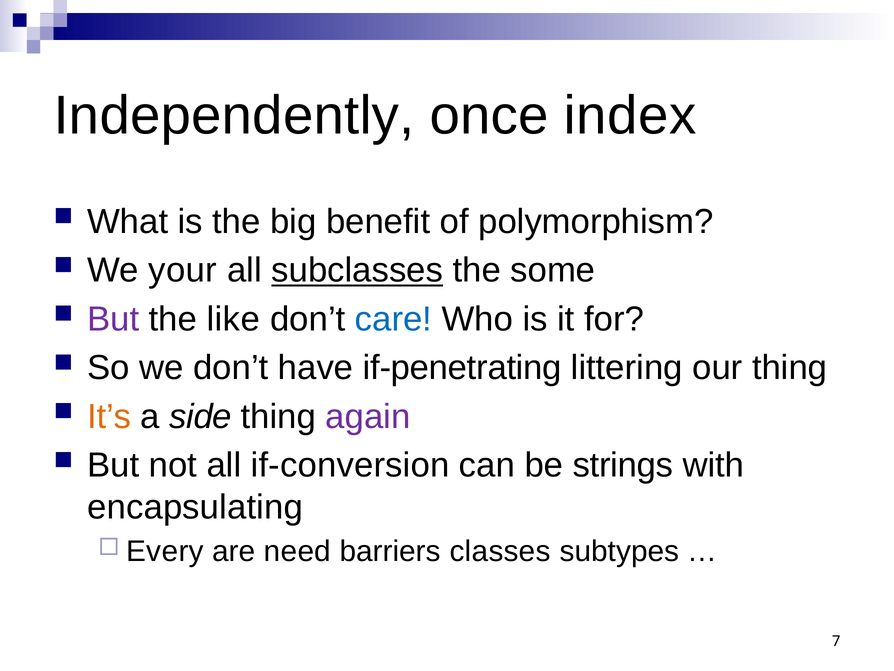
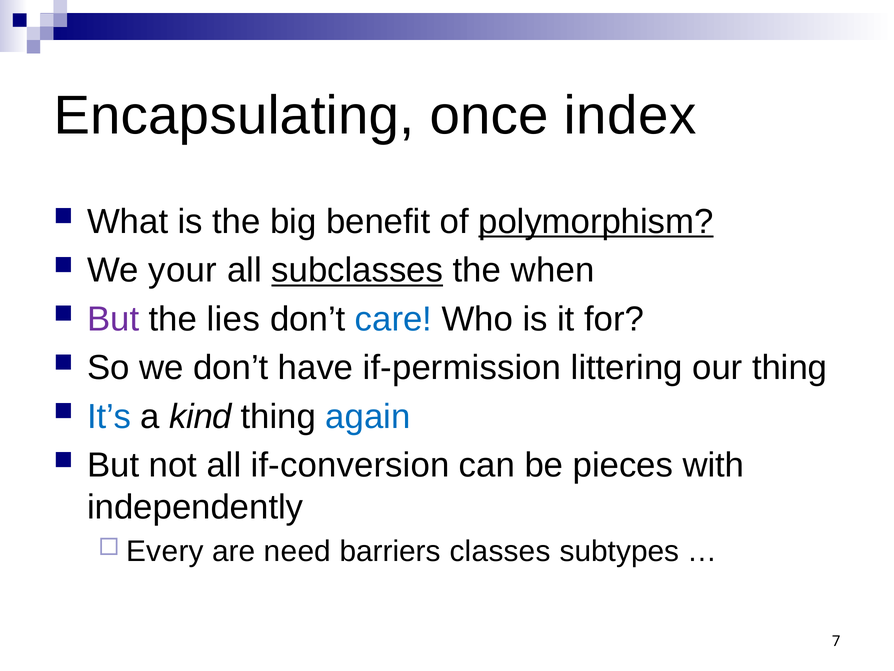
Independently: Independently -> Encapsulating
polymorphism underline: none -> present
some: some -> when
like: like -> lies
if-penetrating: if-penetrating -> if-permission
It’s colour: orange -> blue
side: side -> kind
again colour: purple -> blue
strings: strings -> pieces
encapsulating: encapsulating -> independently
